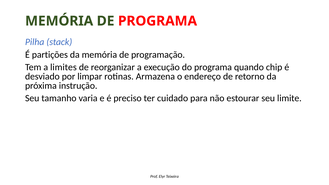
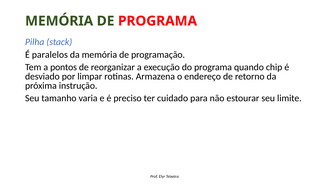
partições: partições -> paralelos
limites: limites -> pontos
